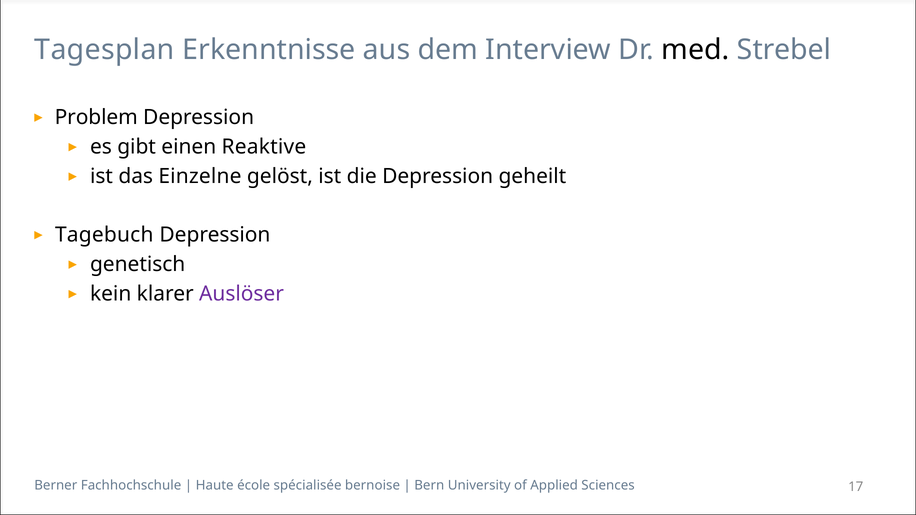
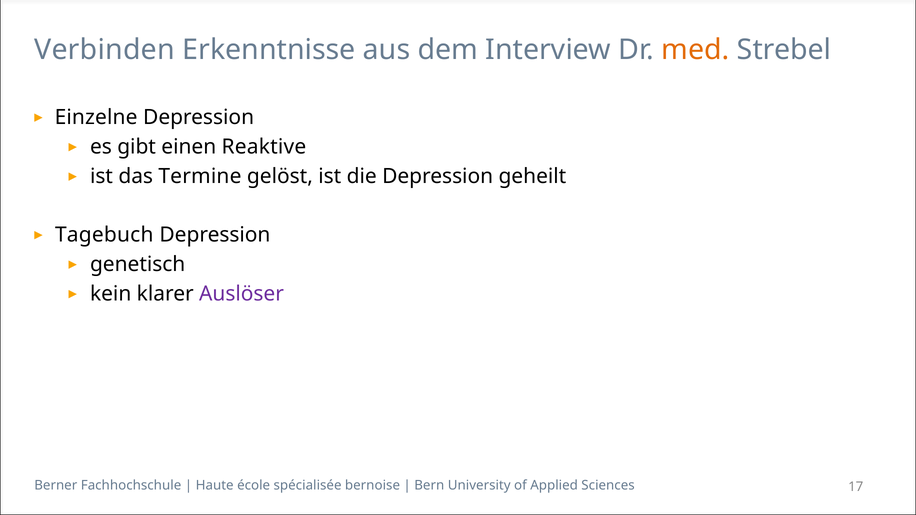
Tagesplan: Tagesplan -> Verbinden
med colour: black -> orange
Problem: Problem -> Einzelne
Einzelne: Einzelne -> Termine
